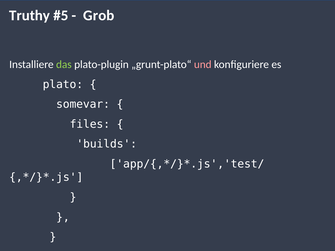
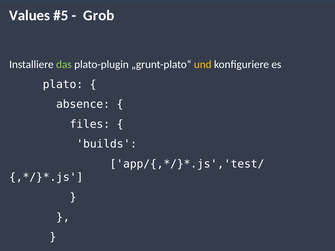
Truthy: Truthy -> Values
und colour: pink -> yellow
somevar: somevar -> absence
